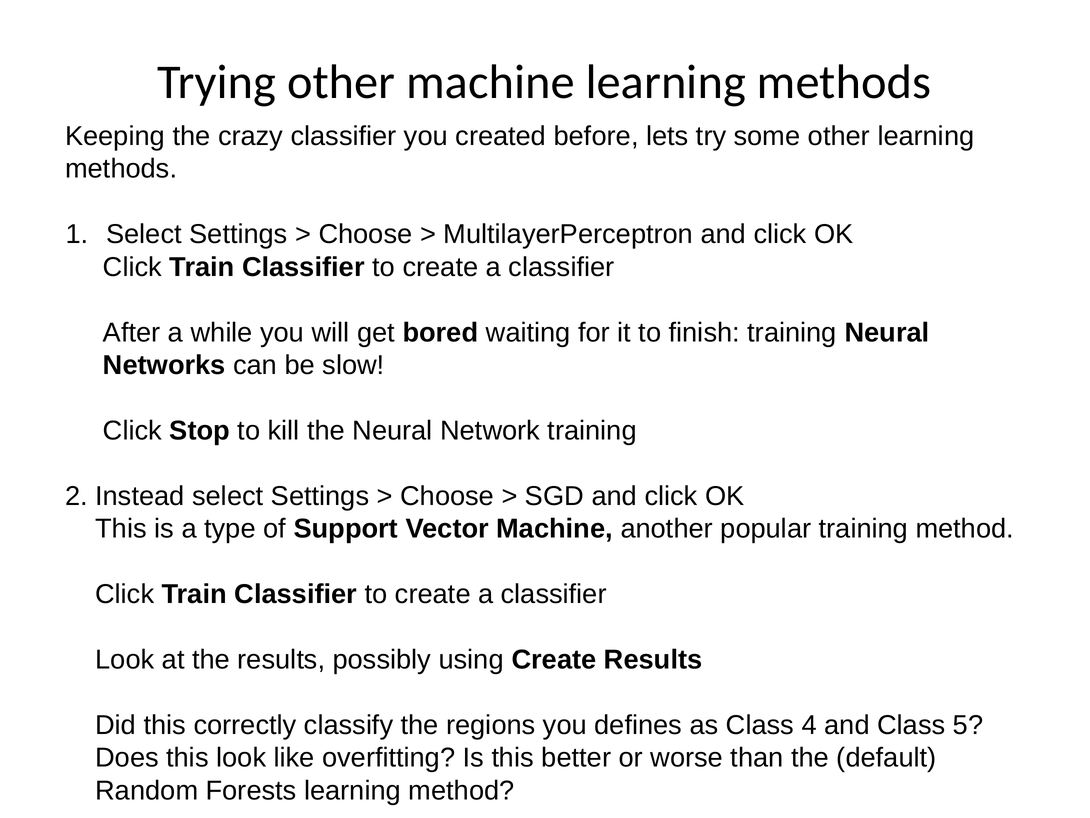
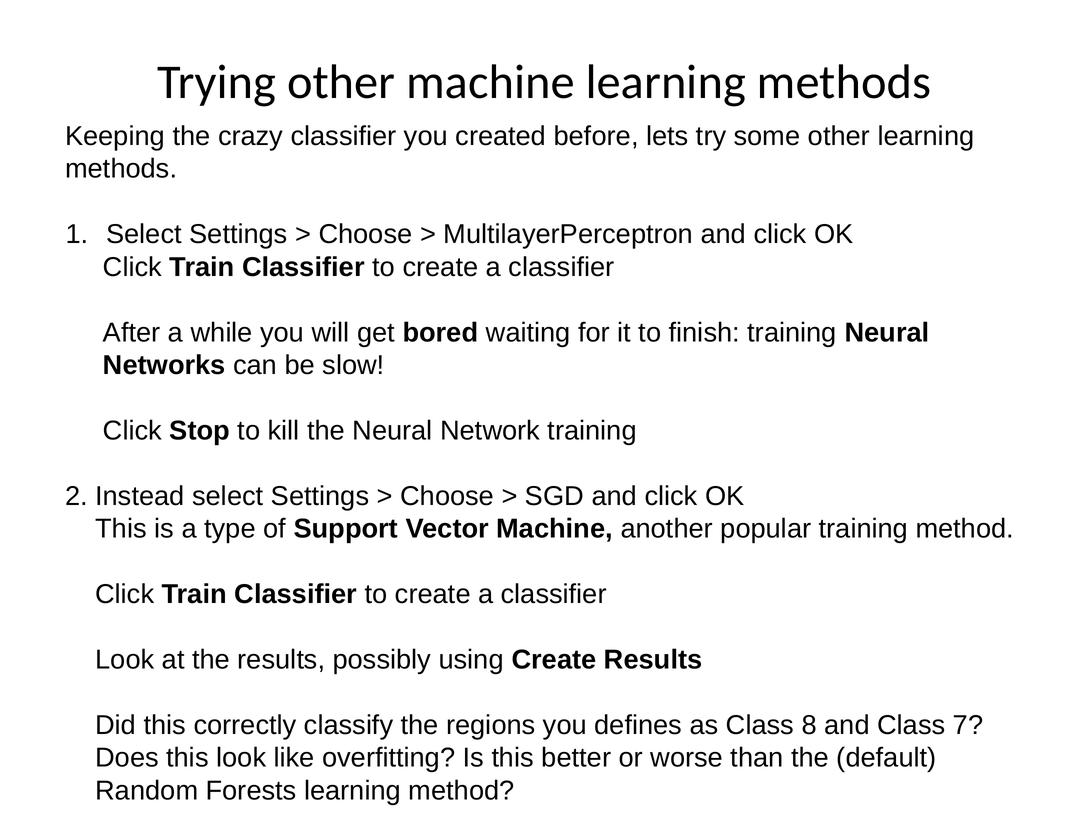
4: 4 -> 8
5: 5 -> 7
